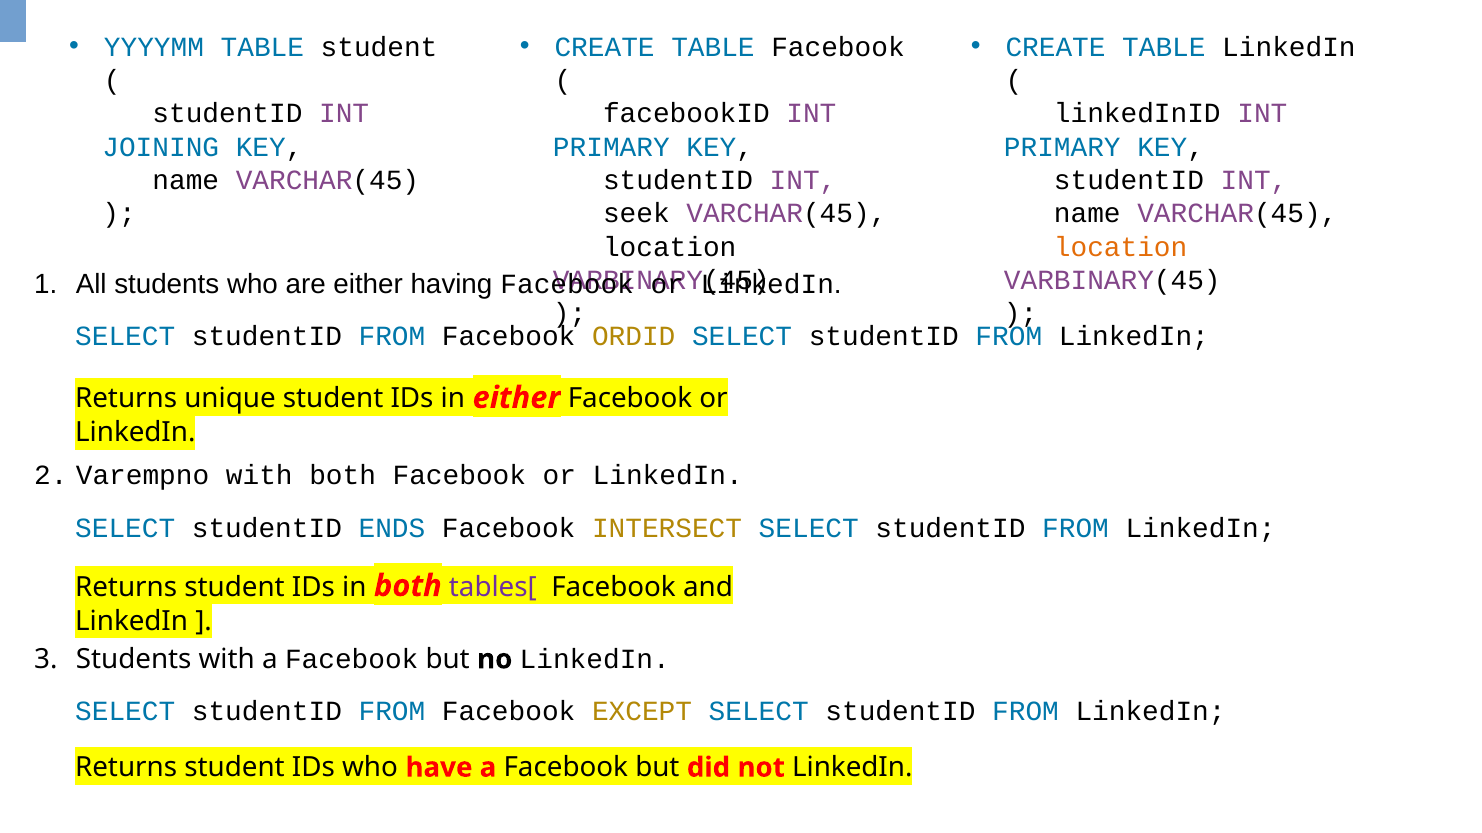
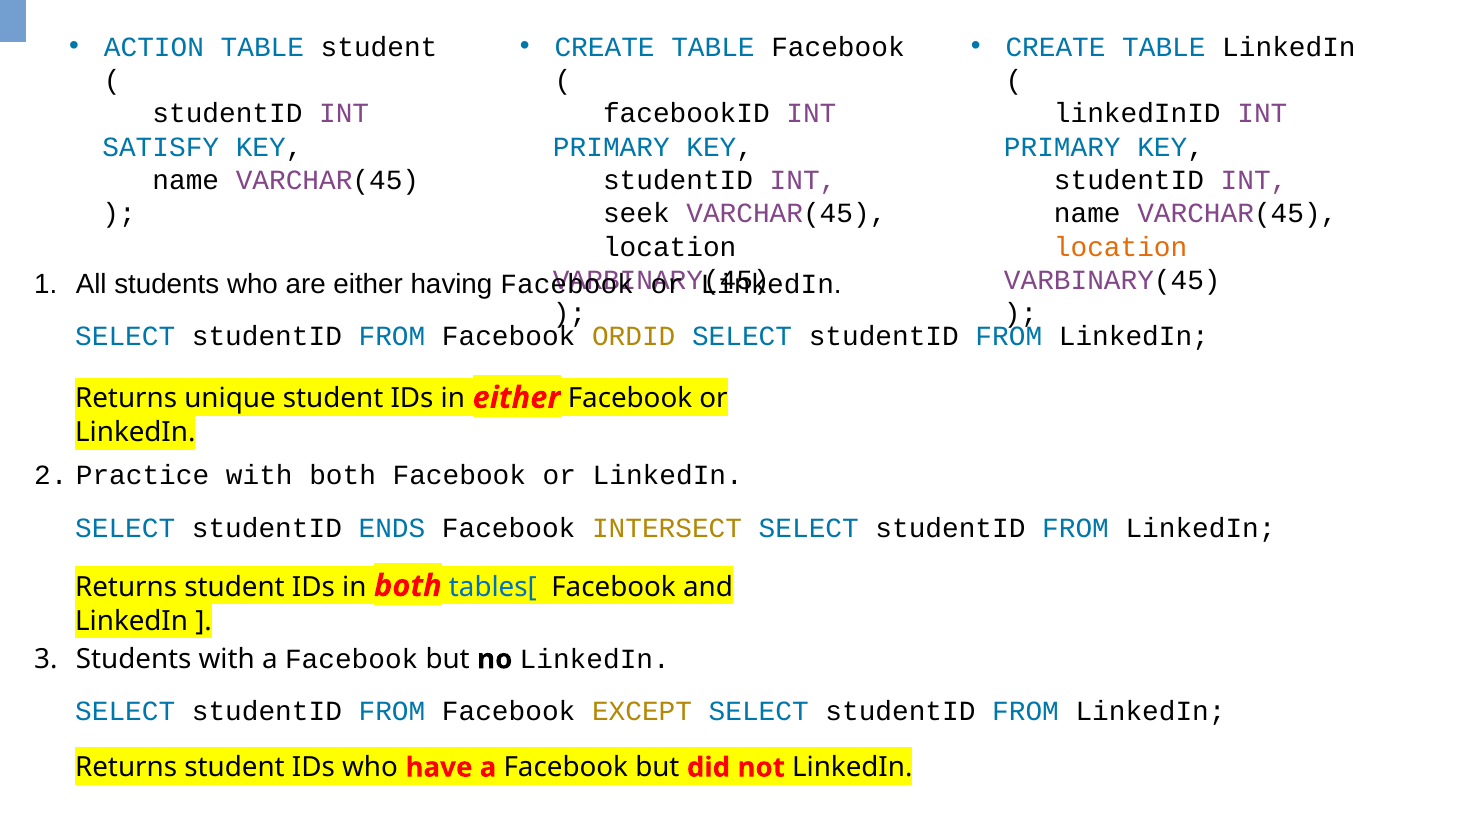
YYYYMM: YYYYMM -> ACTION
JOINING: JOINING -> SATISFY
Varempno: Varempno -> Practice
tables[ colour: purple -> blue
